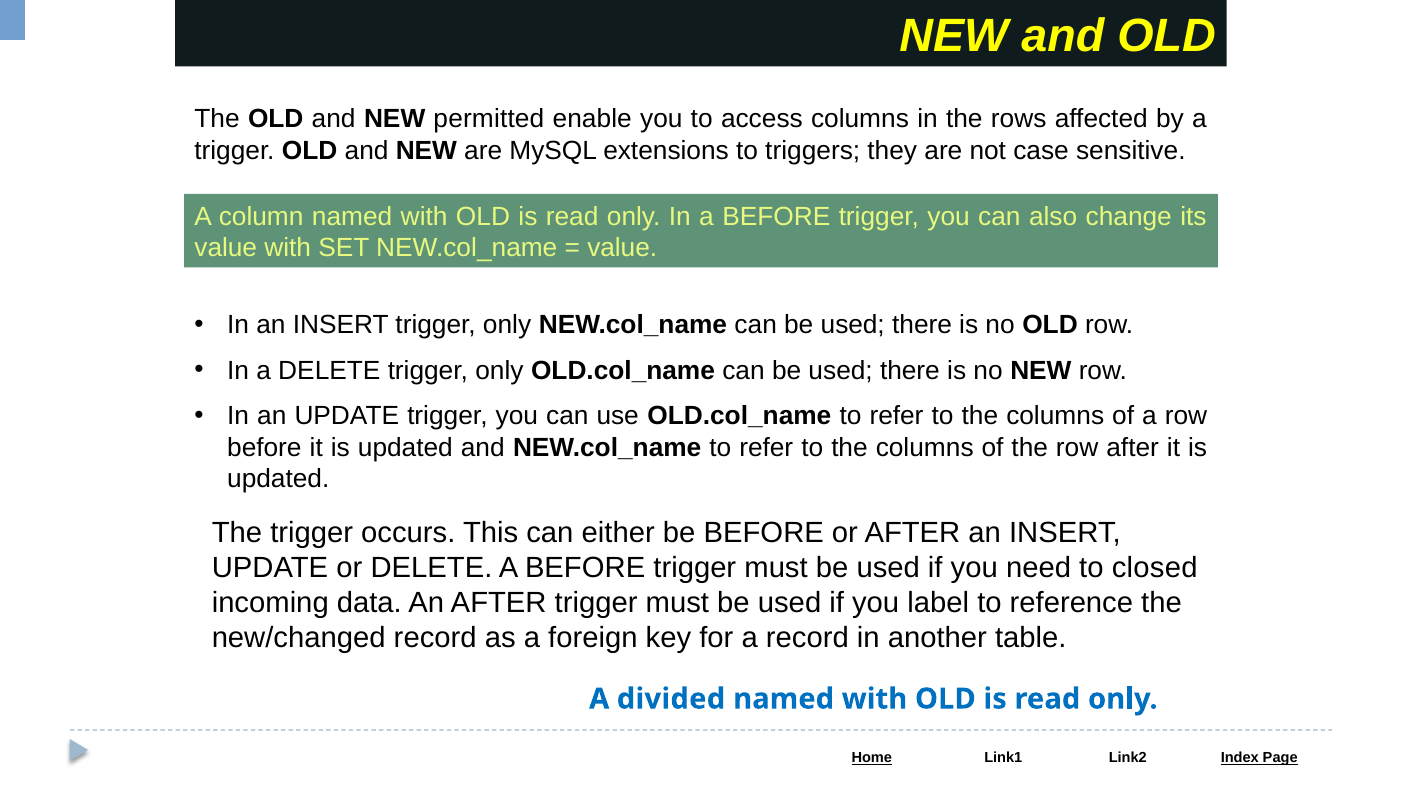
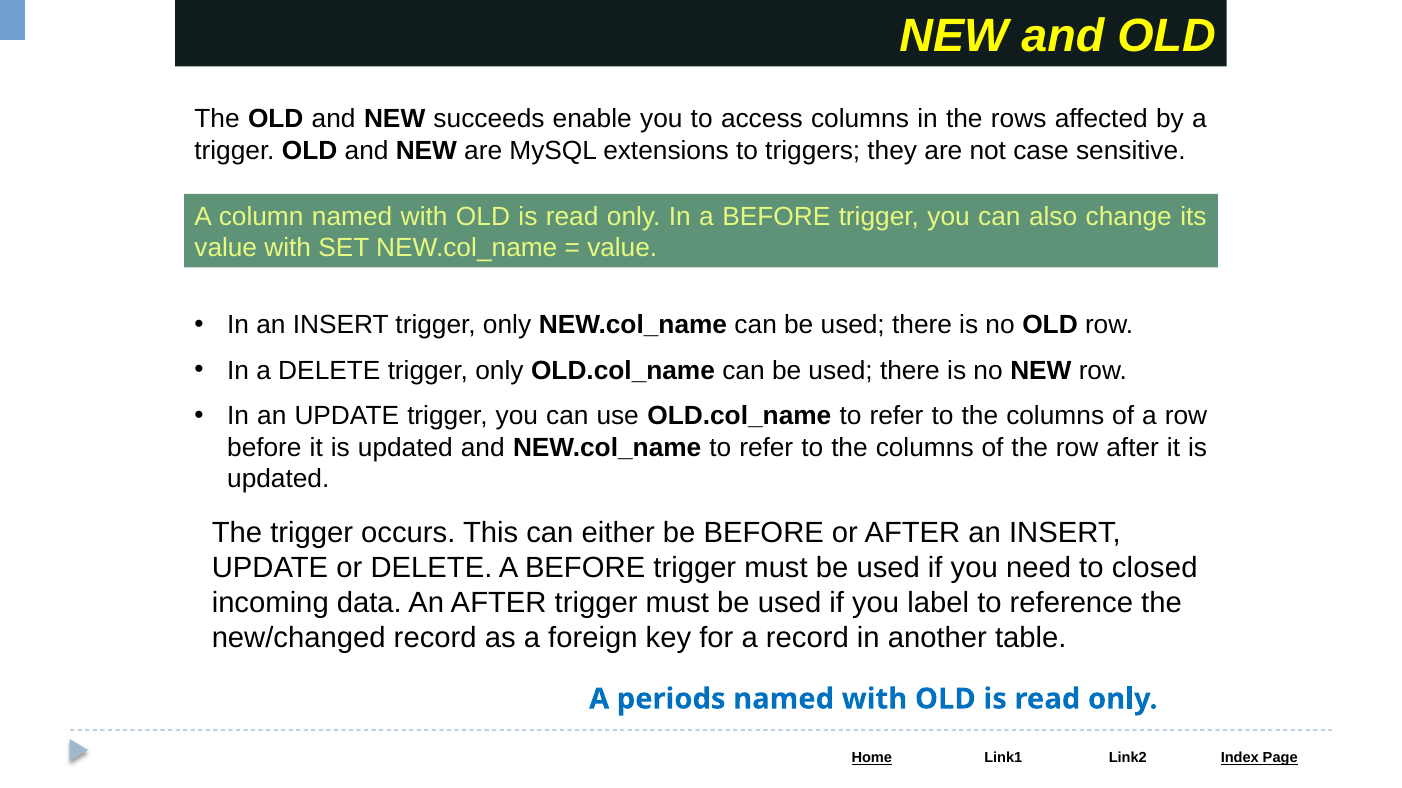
permitted: permitted -> succeeds
divided: divided -> periods
